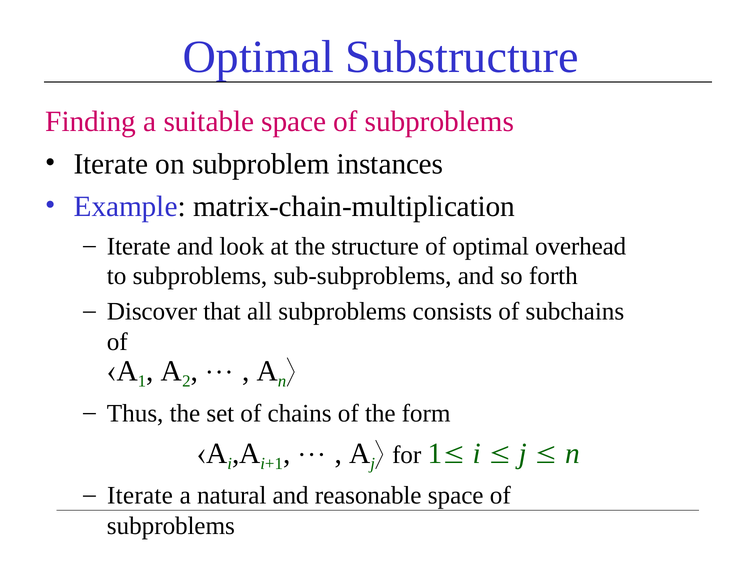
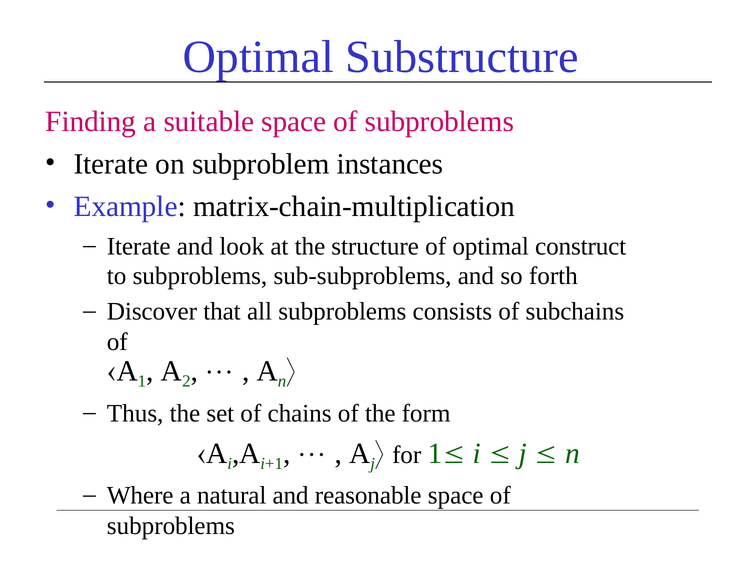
overhead: overhead -> construct
Iterate at (140, 496): Iterate -> Where
